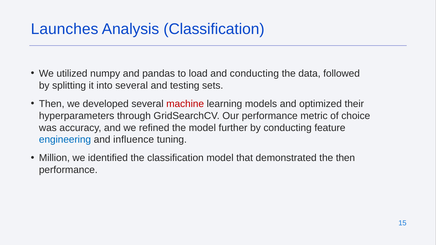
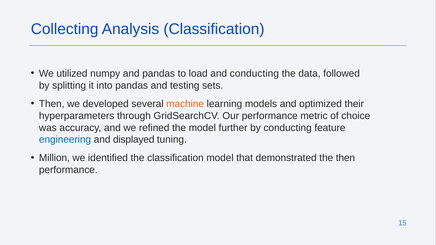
Launches: Launches -> Collecting
into several: several -> pandas
machine colour: red -> orange
influence: influence -> displayed
